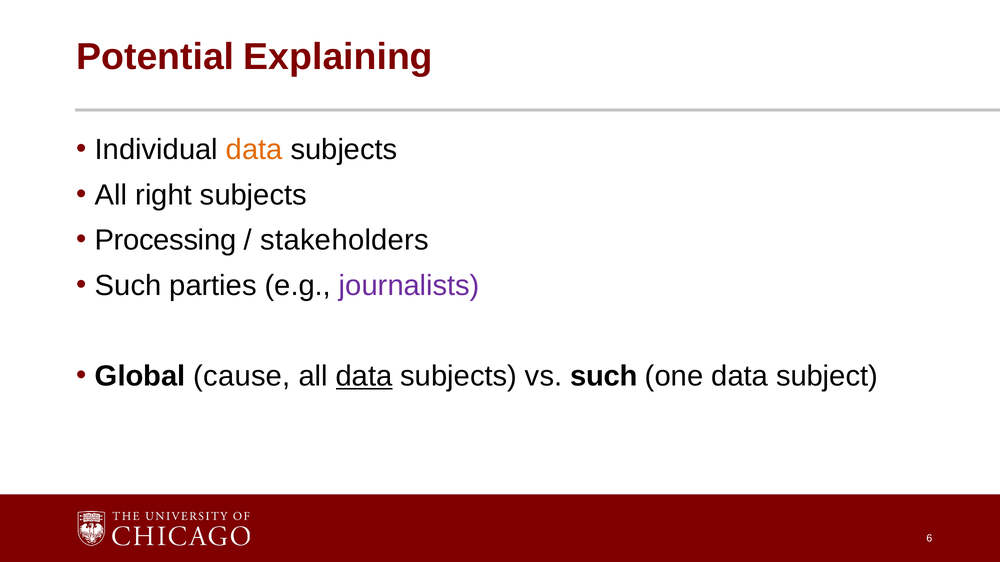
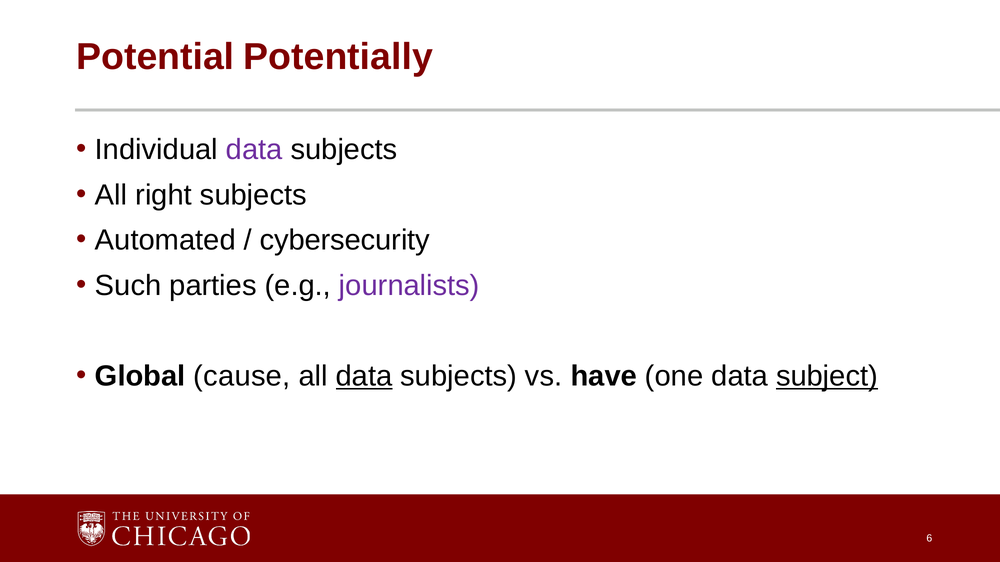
Explaining: Explaining -> Potentially
data at (254, 150) colour: orange -> purple
Processing: Processing -> Automated
stakeholders: stakeholders -> cybersecurity
vs such: such -> have
subject underline: none -> present
